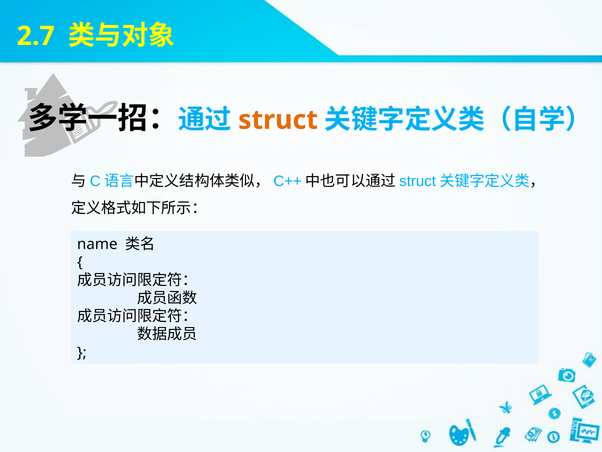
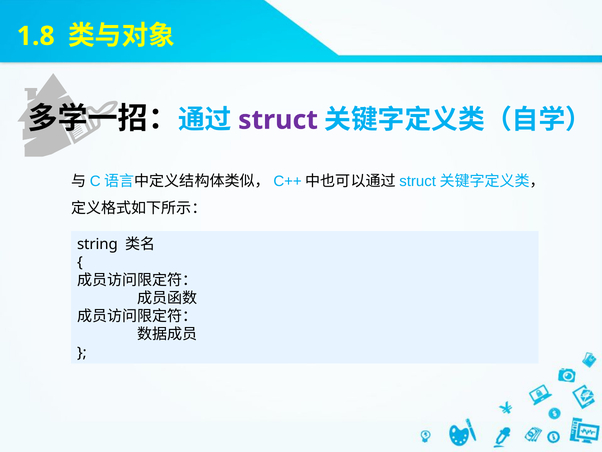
2.7: 2.7 -> 1.8
struct colour: orange -> purple
name: name -> string
